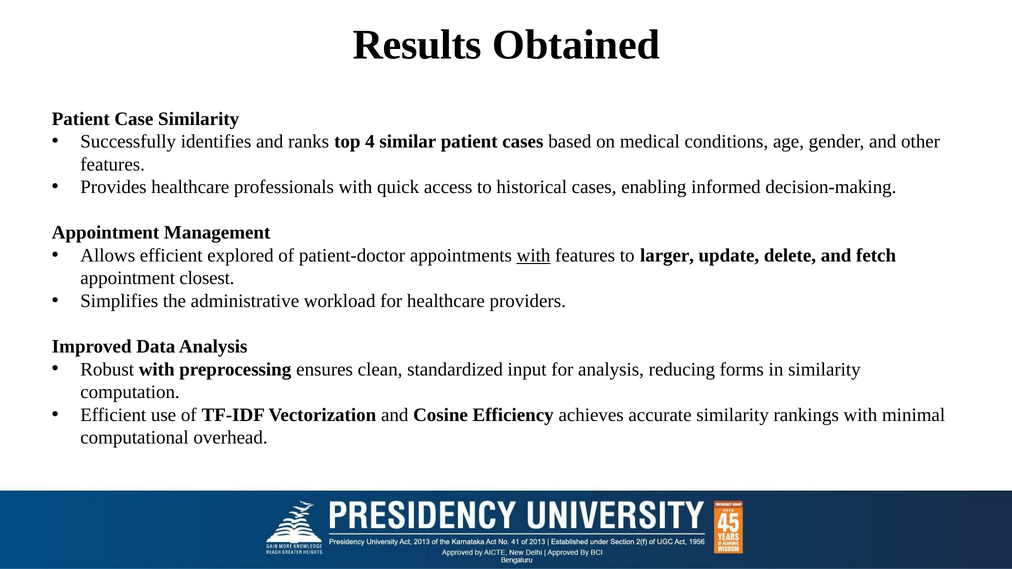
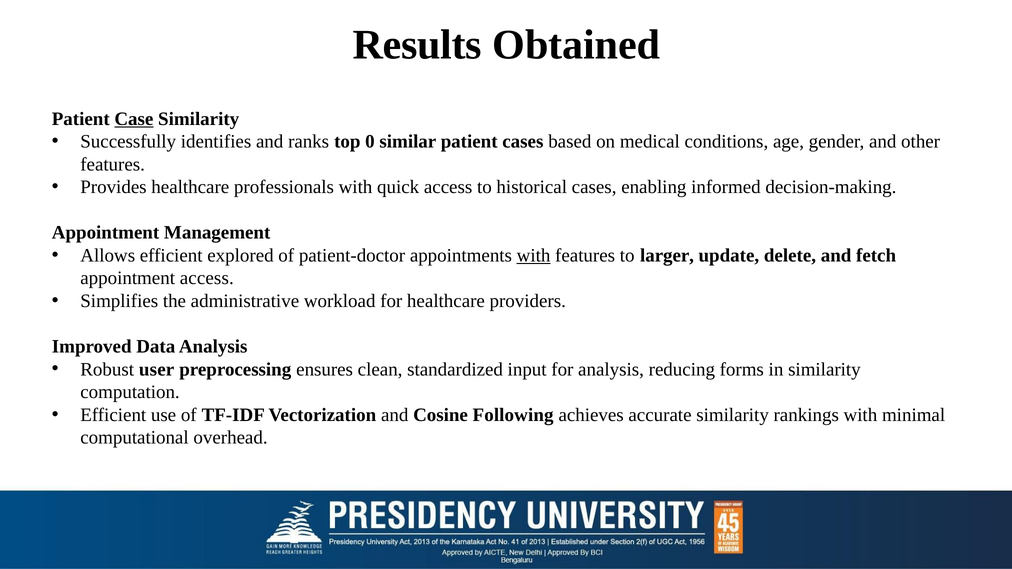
Case underline: none -> present
4: 4 -> 0
appointment closest: closest -> access
Robust with: with -> user
Efficiency: Efficiency -> Following
